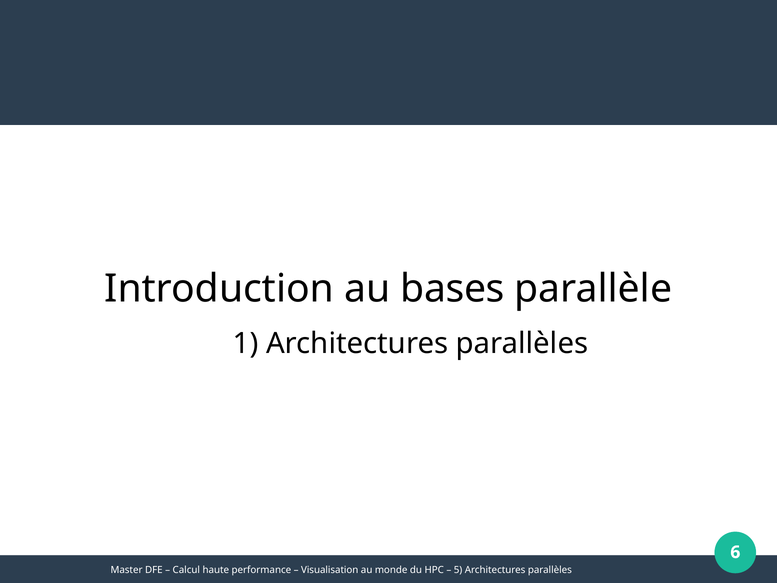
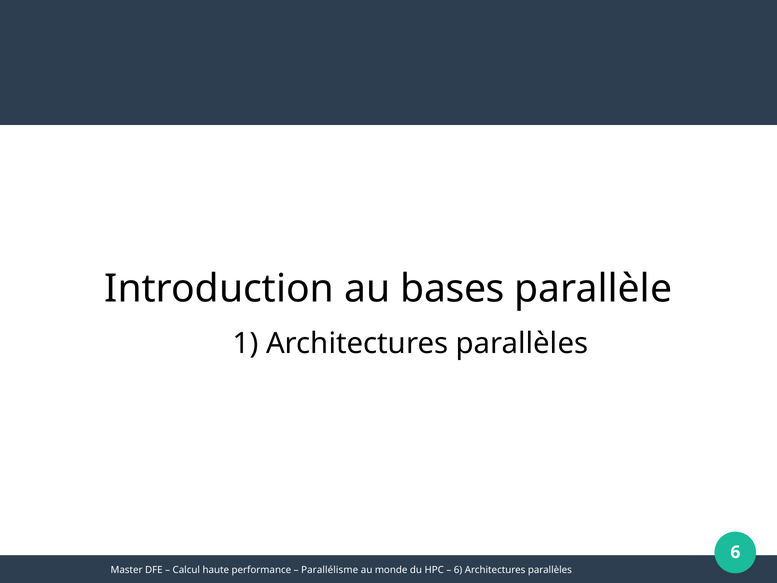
Visualisation: Visualisation -> Parallélisme
5 at (458, 570): 5 -> 6
